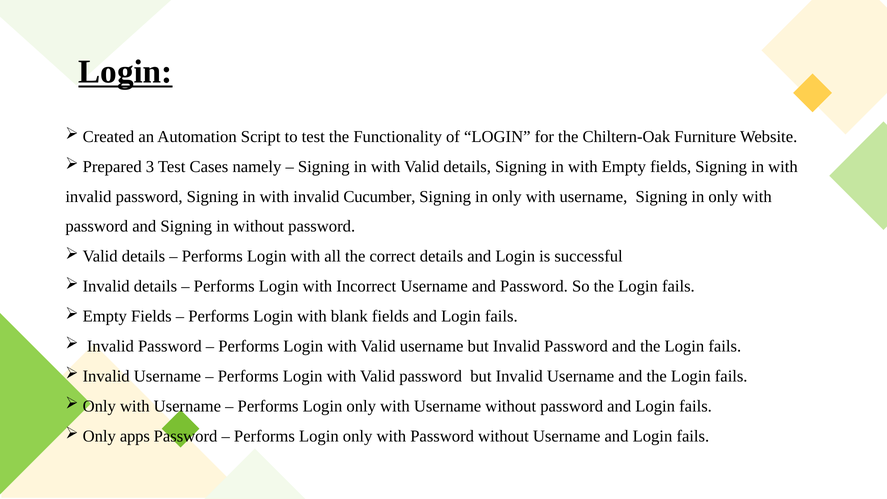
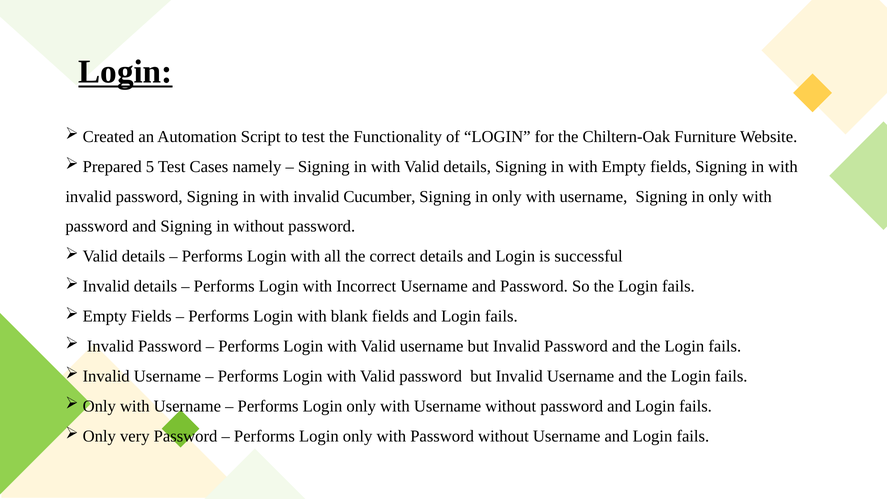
3: 3 -> 5
apps: apps -> very
